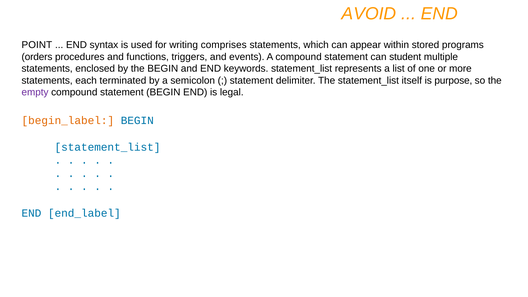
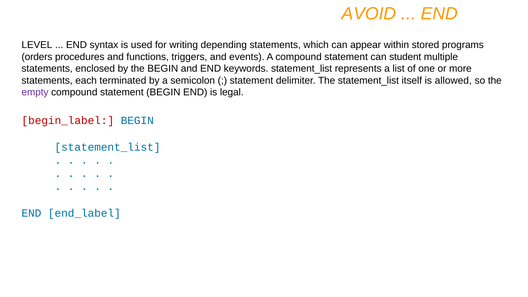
POINT: POINT -> LEVEL
comprises: comprises -> depending
purpose: purpose -> allowed
begin_label colour: orange -> red
